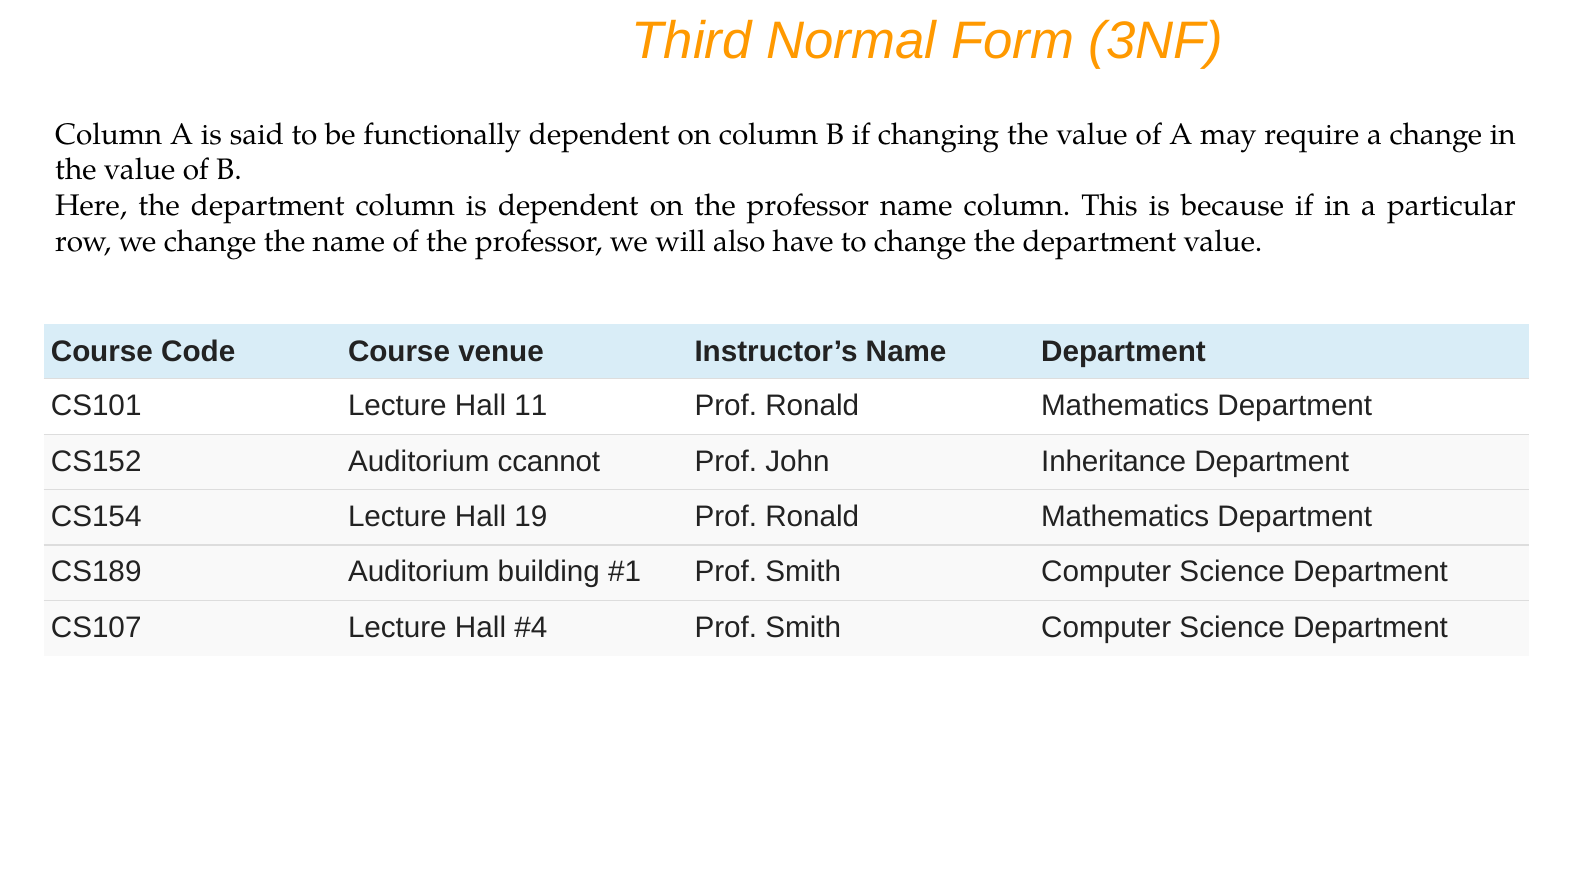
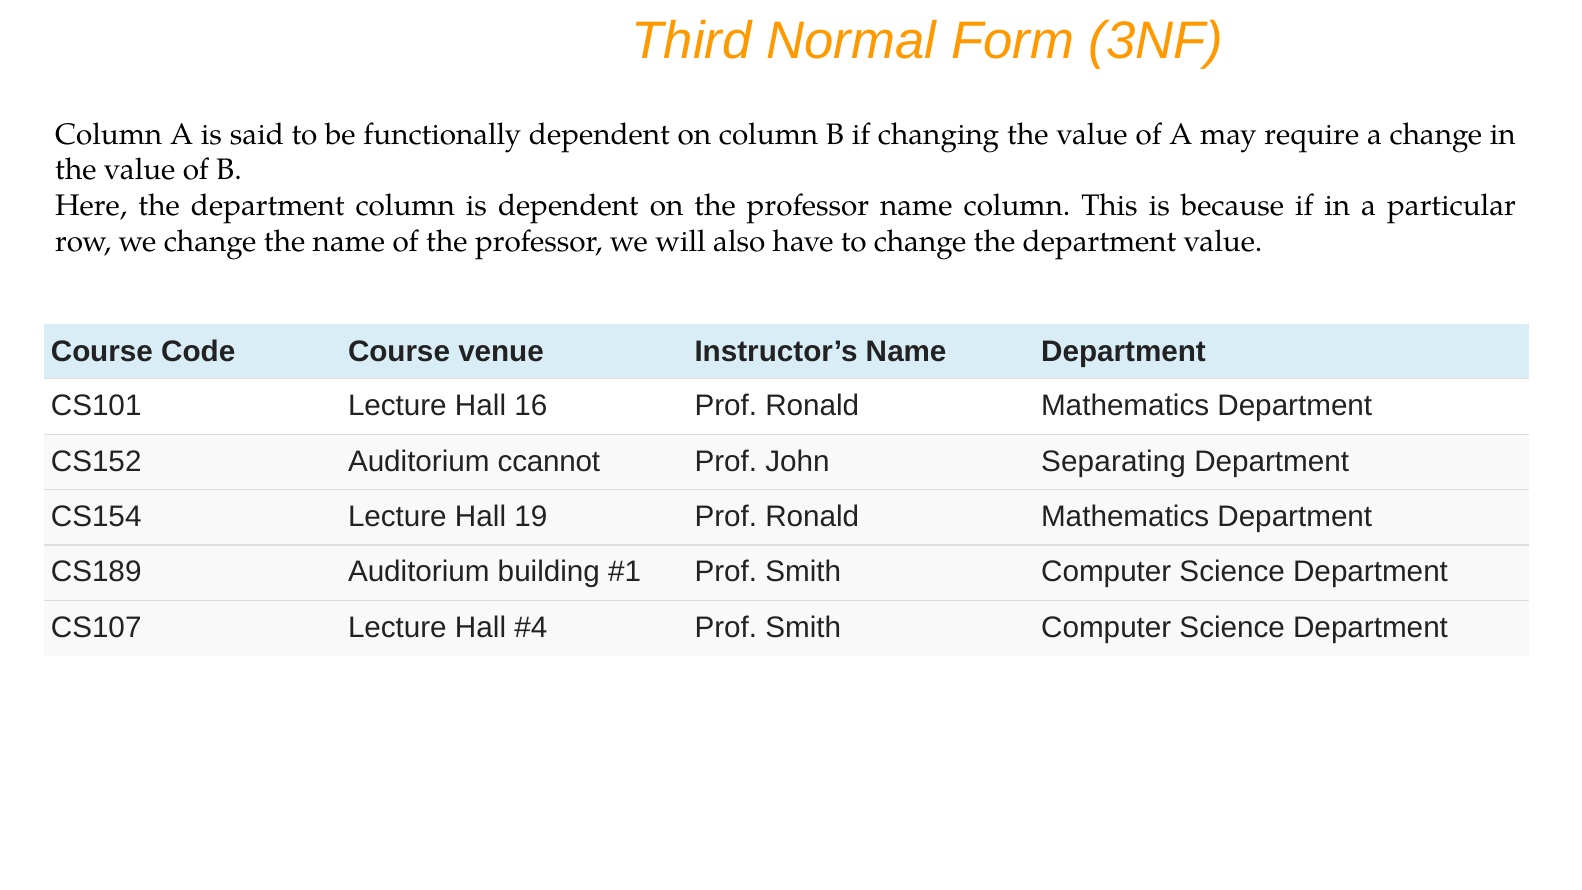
11: 11 -> 16
Inheritance: Inheritance -> Separating
